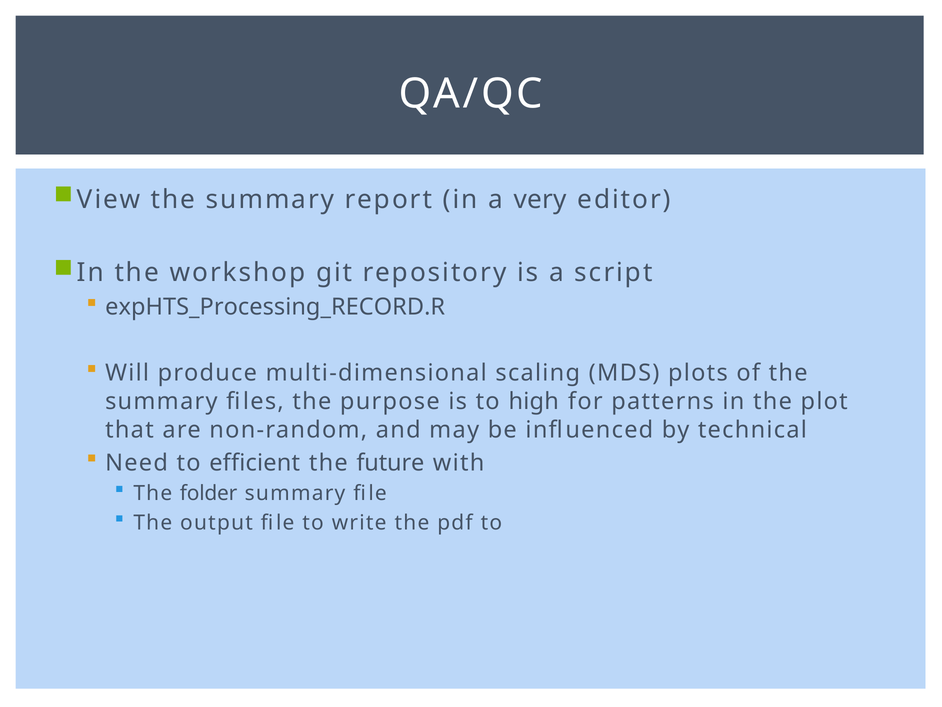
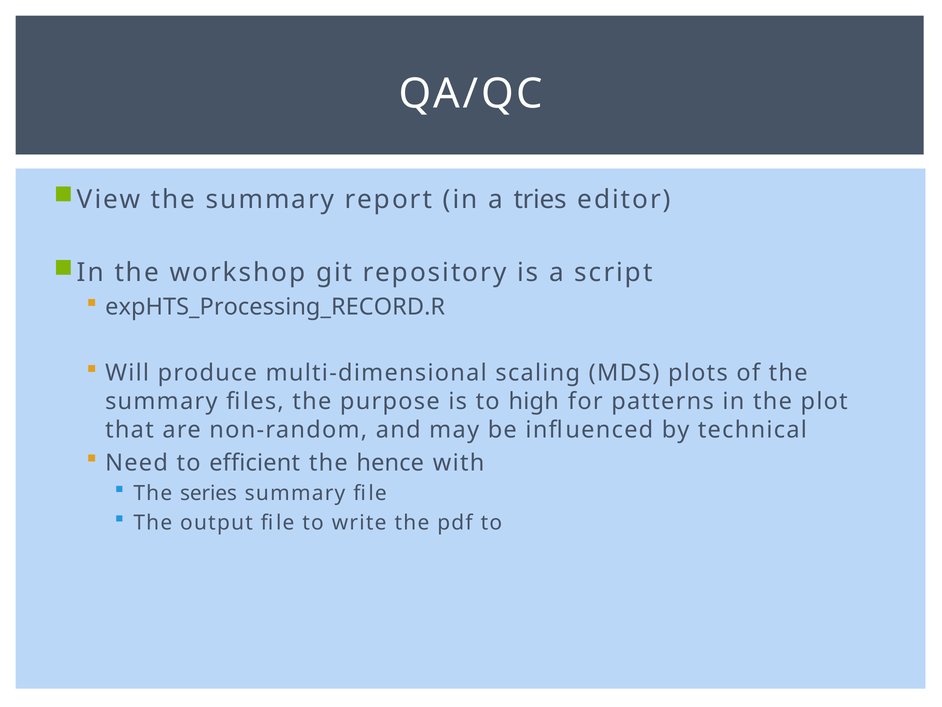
very: very -> tries
future: future -> hence
folder: folder -> series
